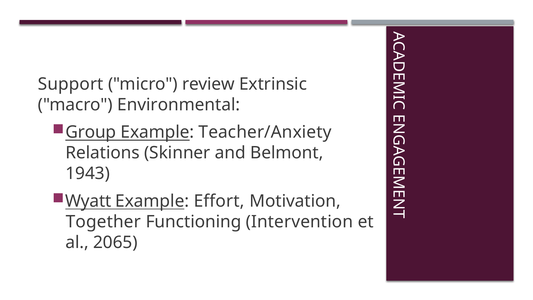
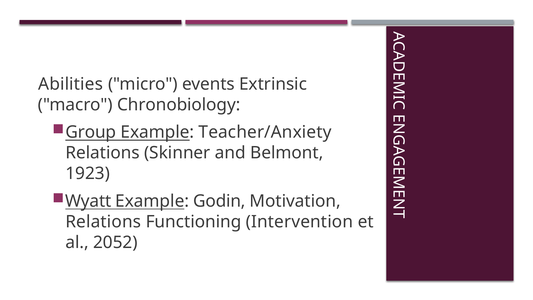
Support: Support -> Abilities
review: review -> events
Environmental: Environmental -> Chronobiology
1943: 1943 -> 1923
Effort: Effort -> Godin
Together at (103, 222): Together -> Relations
2065: 2065 -> 2052
